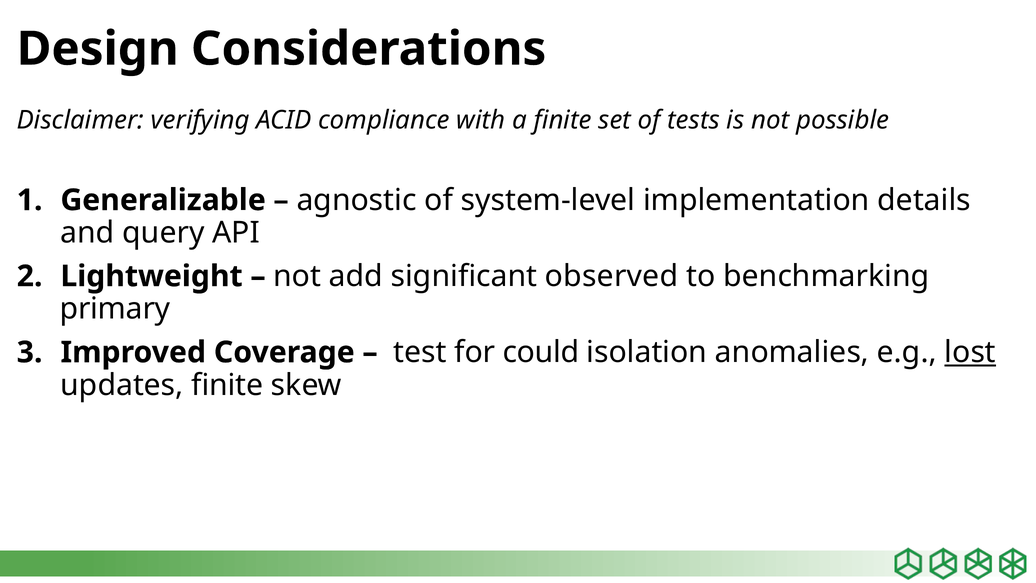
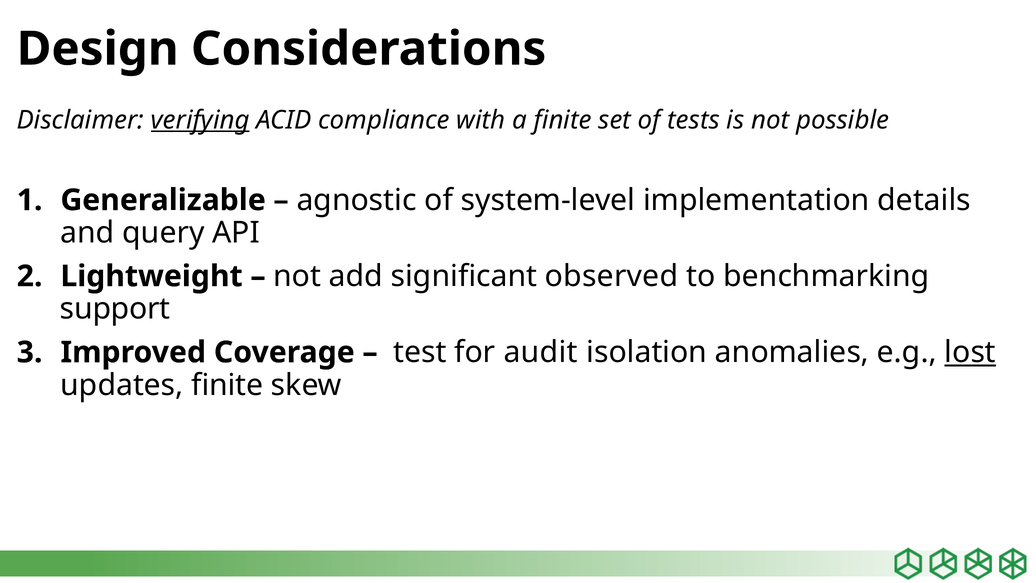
verifying underline: none -> present
primary: primary -> support
could: could -> audit
